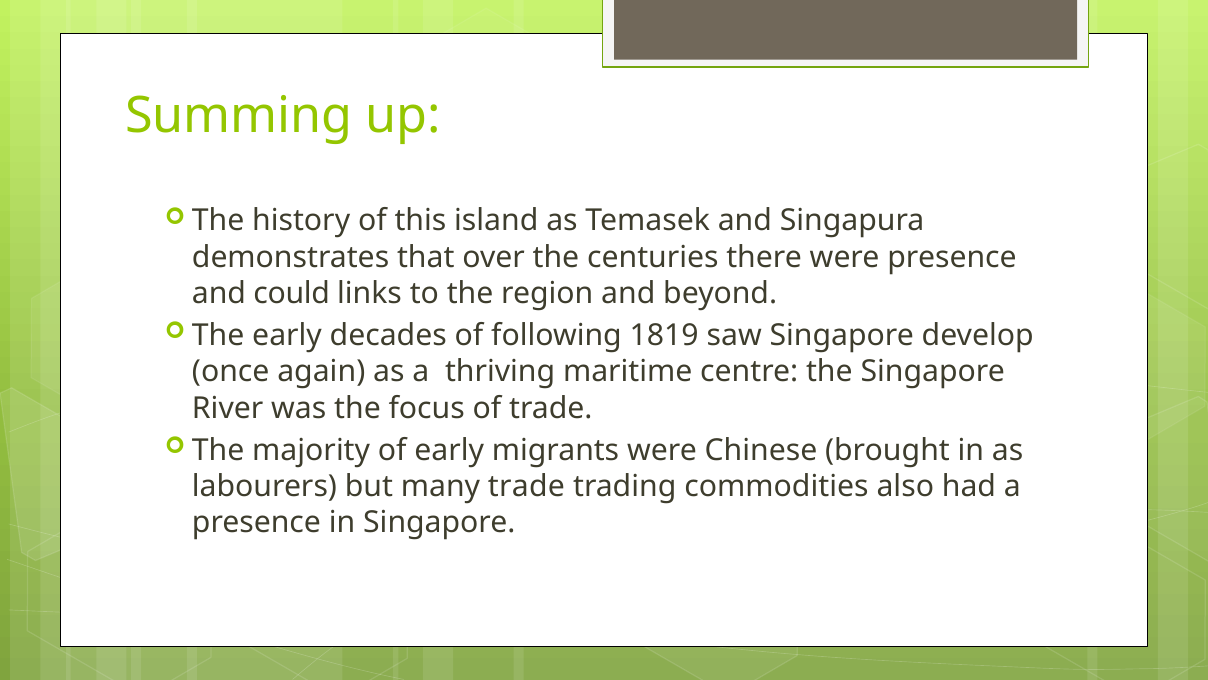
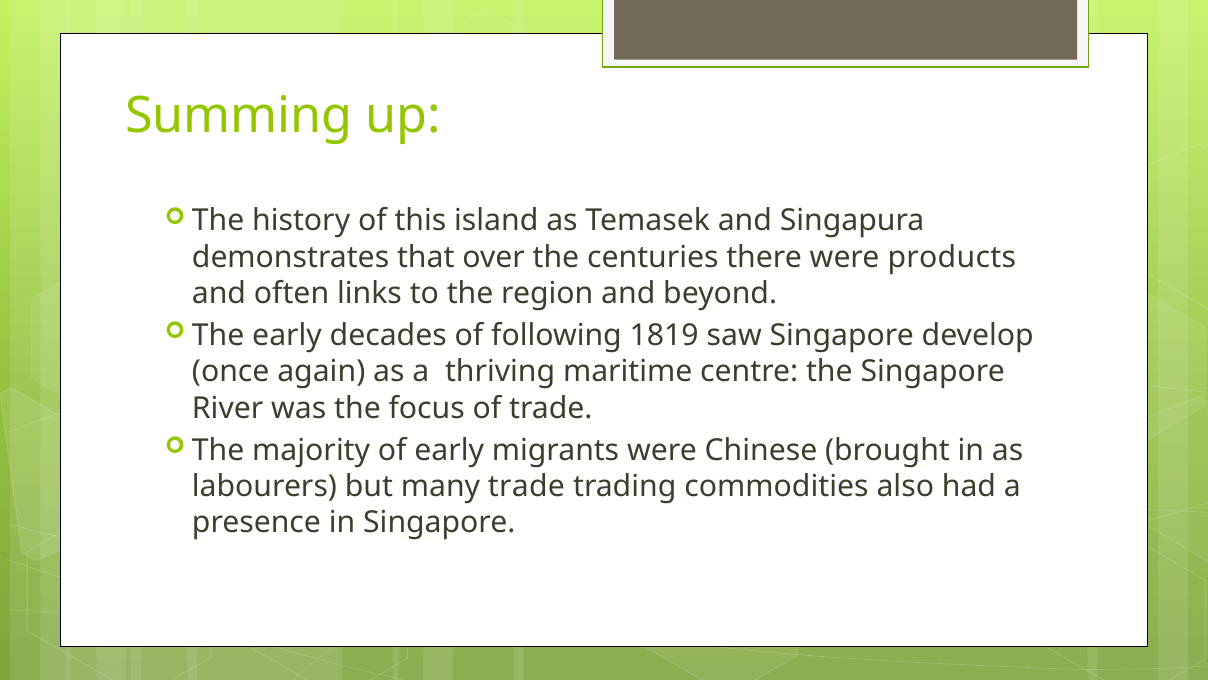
were presence: presence -> products
could: could -> often
